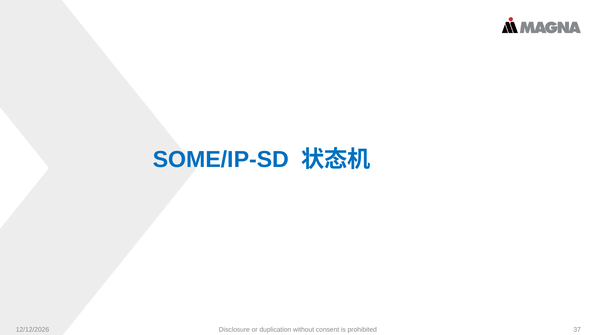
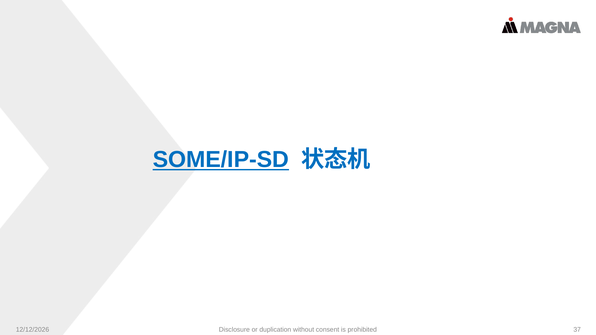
SOME/IP-SD underline: none -> present
